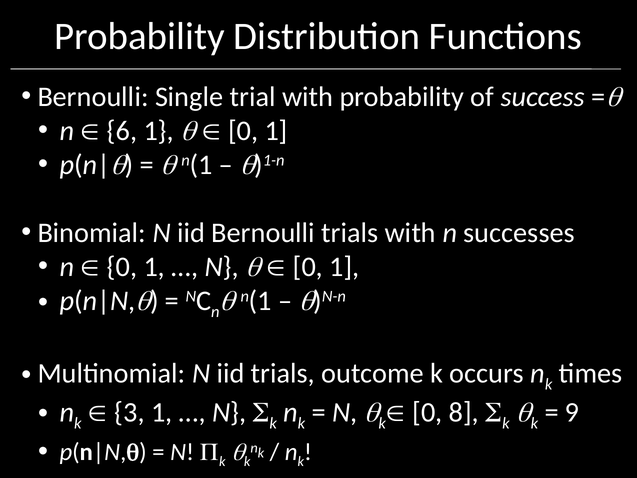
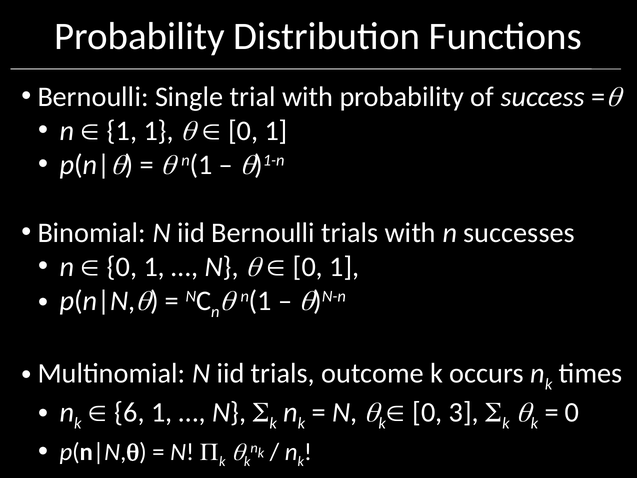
6 at (122, 131): 6 -> 1
3: 3 -> 6
8: 8 -> 3
9 at (572, 412): 9 -> 0
